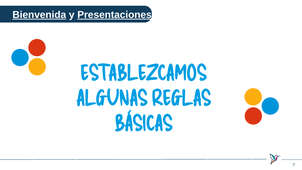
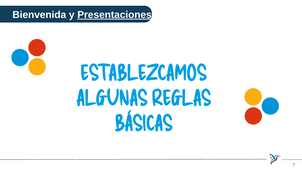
Bienvenida underline: present -> none
